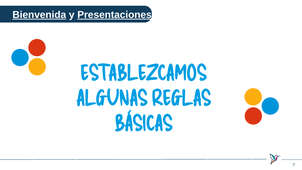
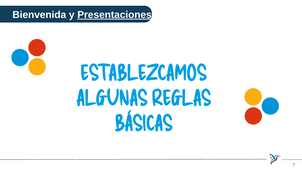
Bienvenida underline: present -> none
